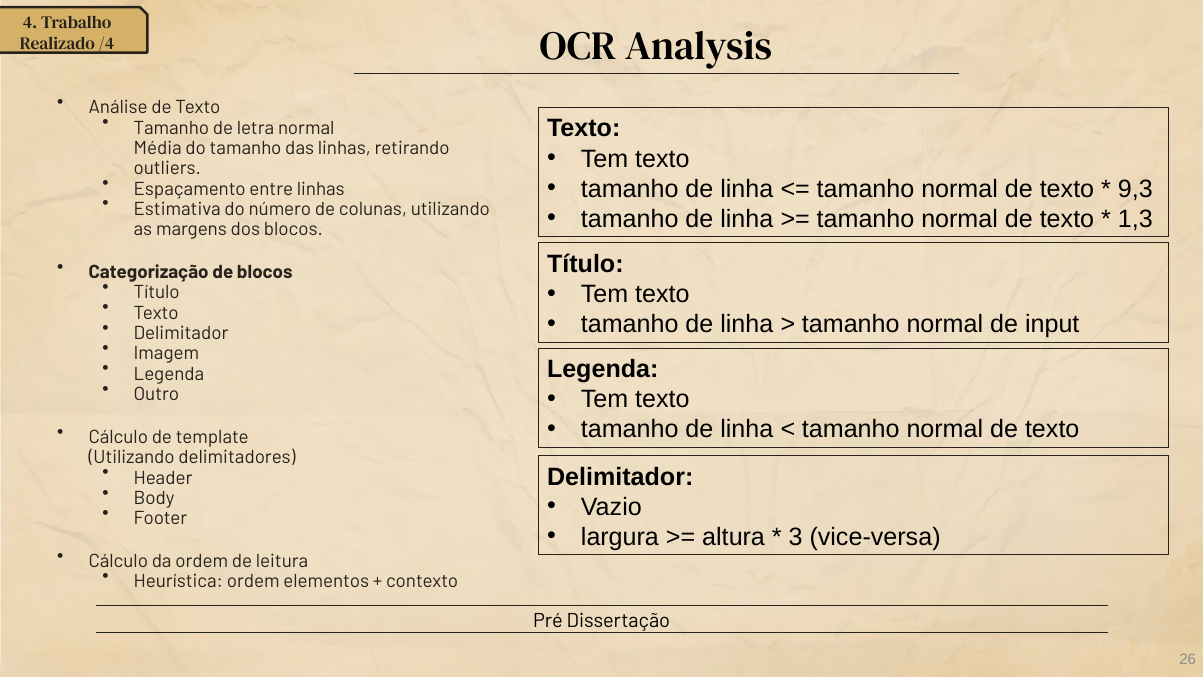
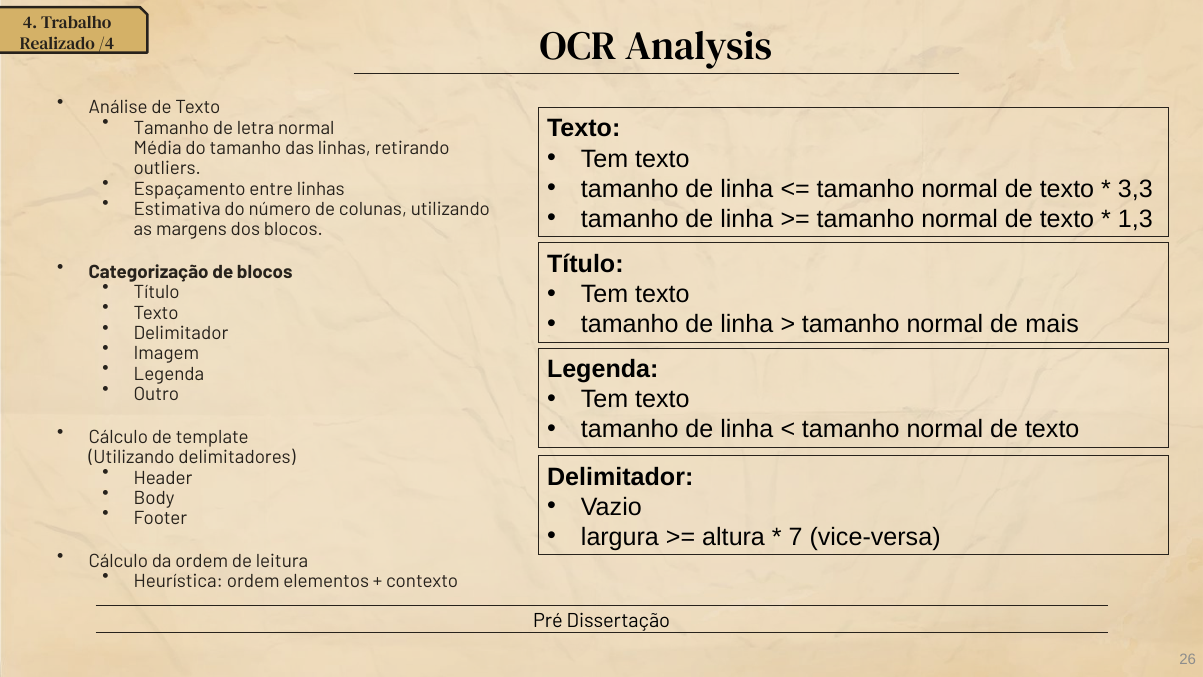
9,3: 9,3 -> 3,3
input: input -> mais
3: 3 -> 7
